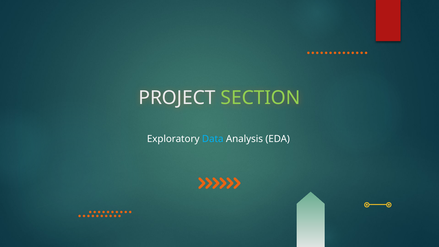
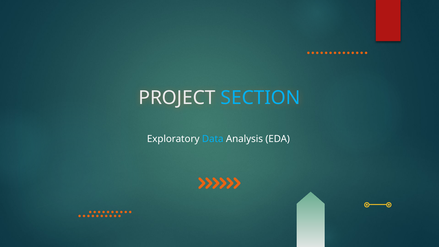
SECTION colour: light green -> light blue
